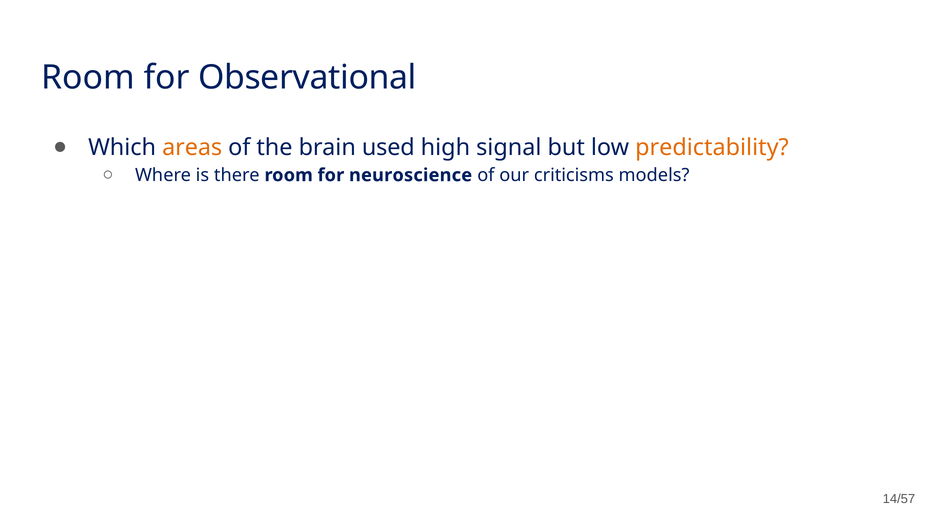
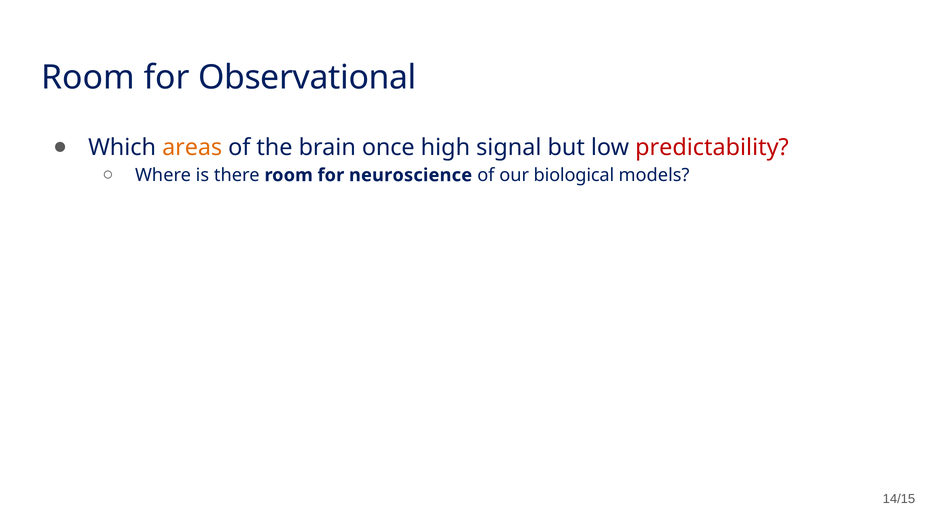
used: used -> once
predictability colour: orange -> red
criticisms: criticisms -> biological
14/57: 14/57 -> 14/15
